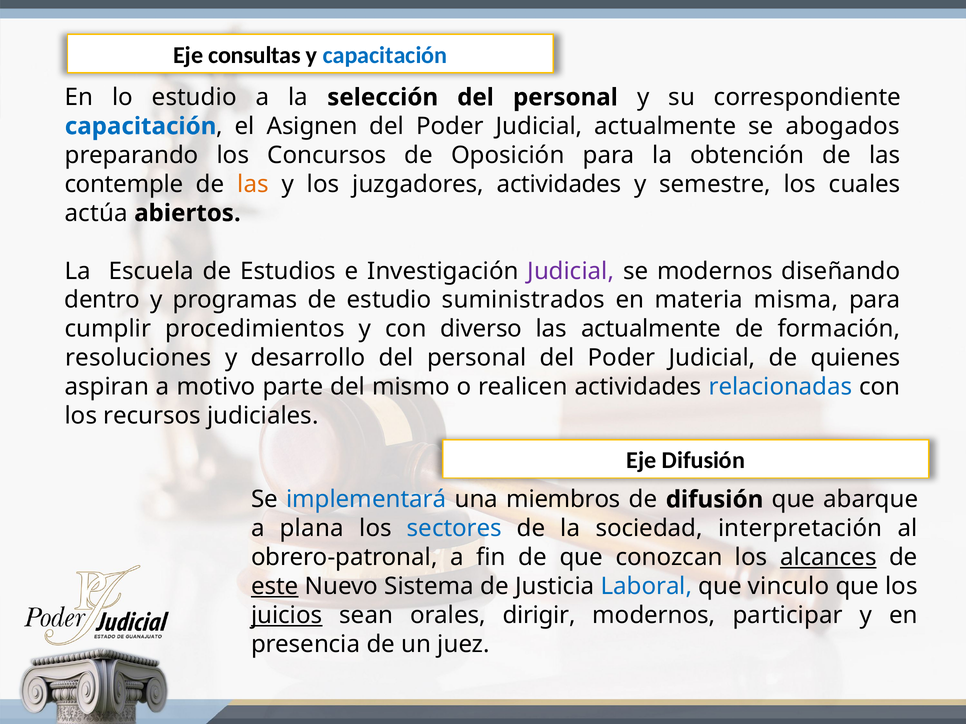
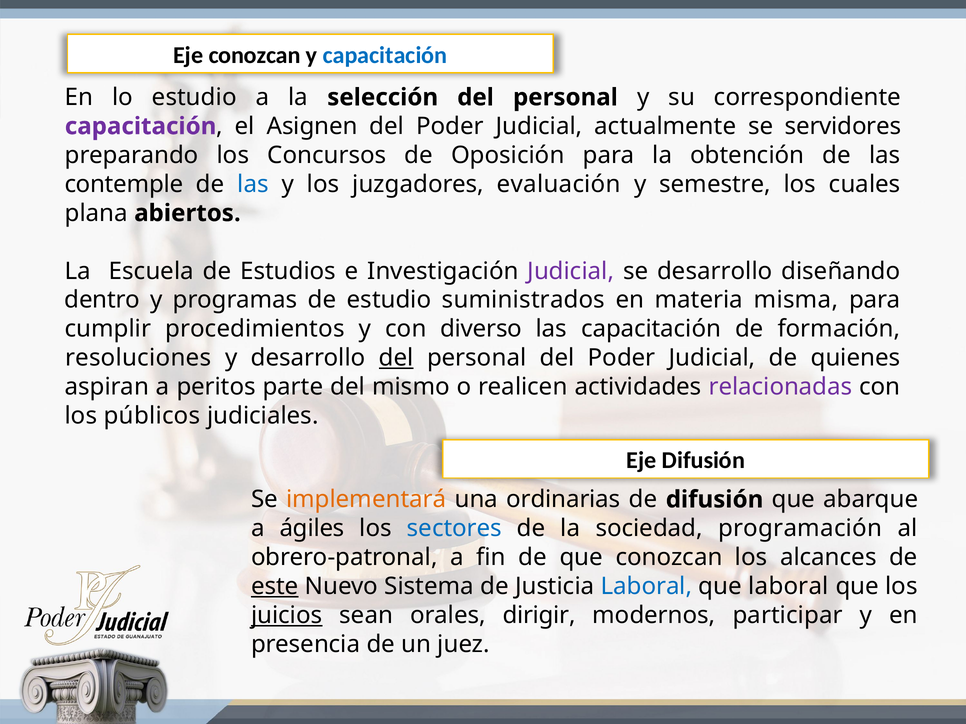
Eje consultas: consultas -> conozcan
capacitación at (141, 126) colour: blue -> purple
abogados: abogados -> servidores
las at (253, 184) colour: orange -> blue
juzgadores actividades: actividades -> evaluación
actúa: actúa -> plana
se modernos: modernos -> desarrollo
las actualmente: actualmente -> capacitación
del at (396, 358) underline: none -> present
motivo: motivo -> peritos
relacionadas colour: blue -> purple
recursos: recursos -> públicos
implementará colour: blue -> orange
miembros: miembros -> ordinarias
plana: plana -> ágiles
interpretación: interpretación -> programación
alcances underline: present -> none
que vinculo: vinculo -> laboral
